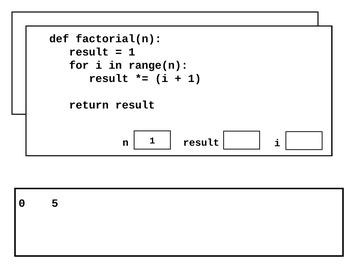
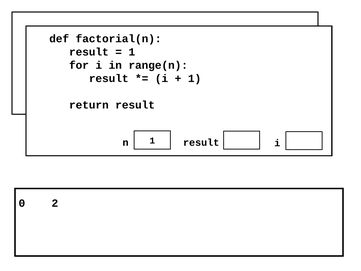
5: 5 -> 2
